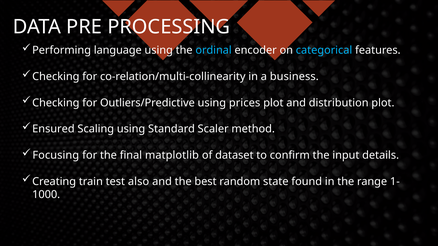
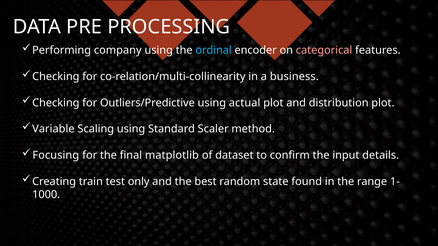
language: language -> company
categorical colour: light blue -> pink
prices: prices -> actual
Ensured: Ensured -> Variable
also: also -> only
